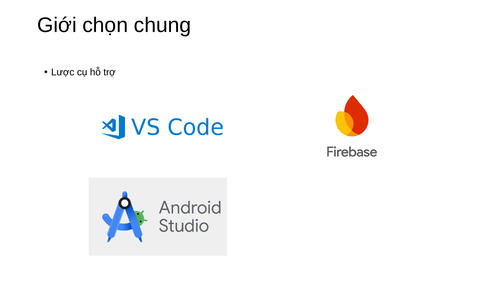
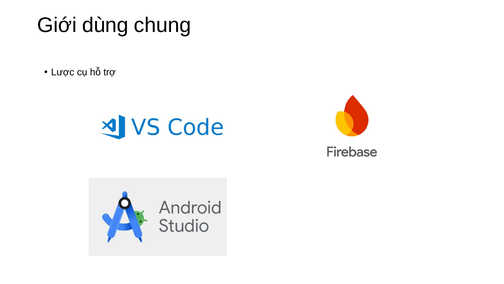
chọn: chọn -> dùng
